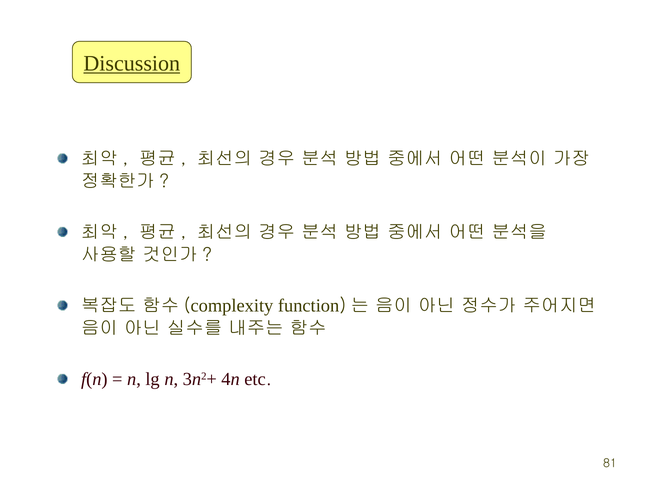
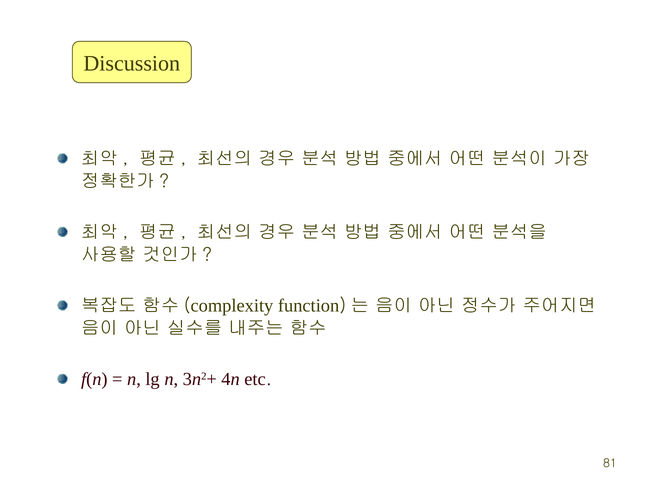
Discussion underline: present -> none
